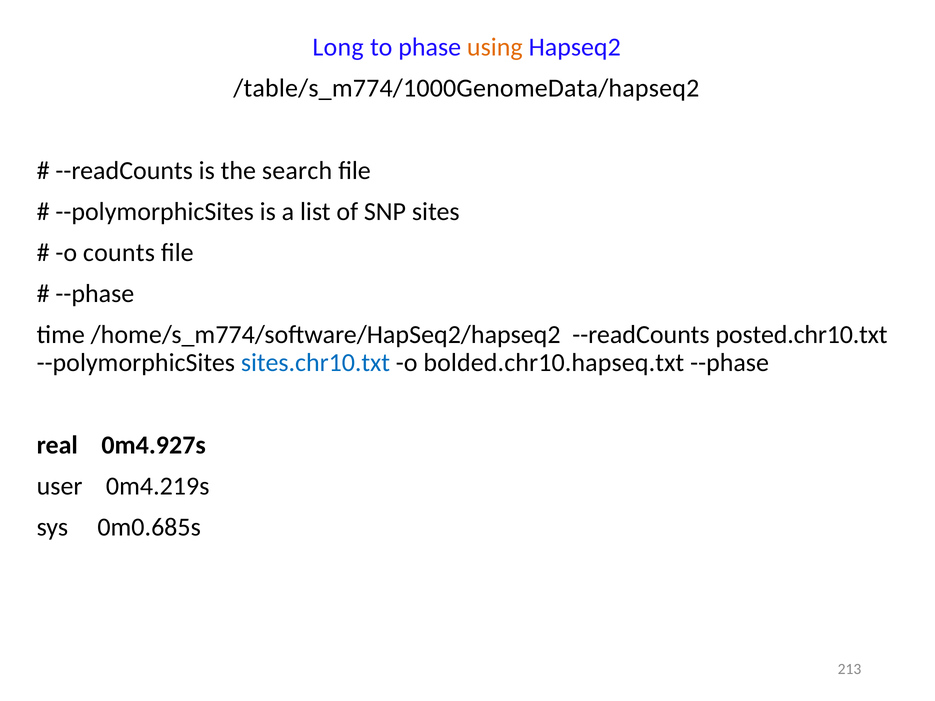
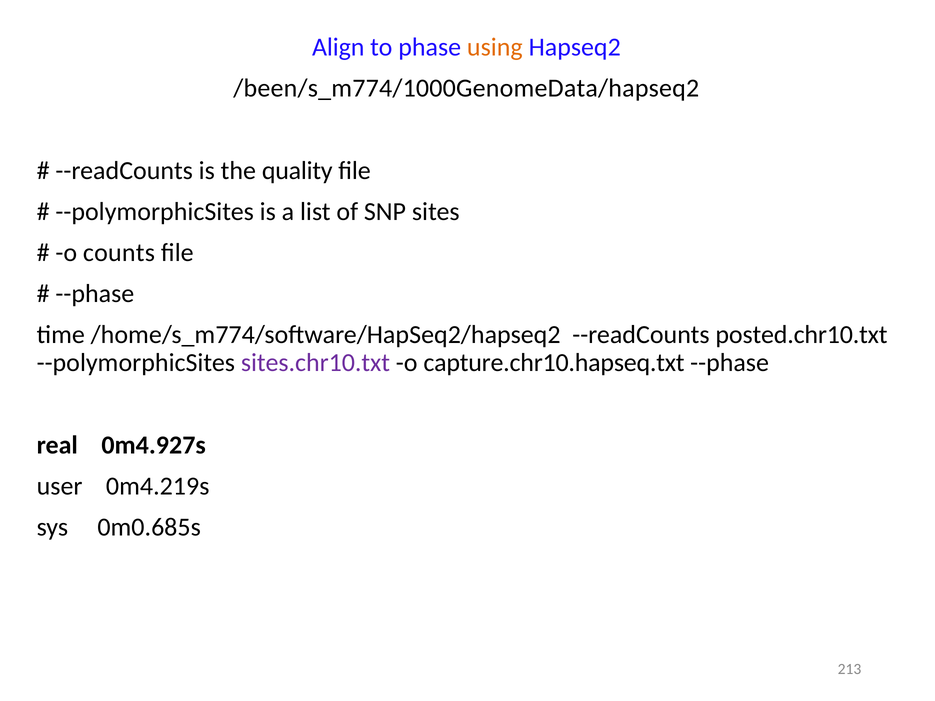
Long: Long -> Align
/table/s_m774/1000GenomeData/hapseq2: /table/s_m774/1000GenomeData/hapseq2 -> /been/s_m774/1000GenomeData/hapseq2
search: search -> quality
sites.chr10.txt colour: blue -> purple
bolded.chr10.hapseq.txt: bolded.chr10.hapseq.txt -> capture.chr10.hapseq.txt
